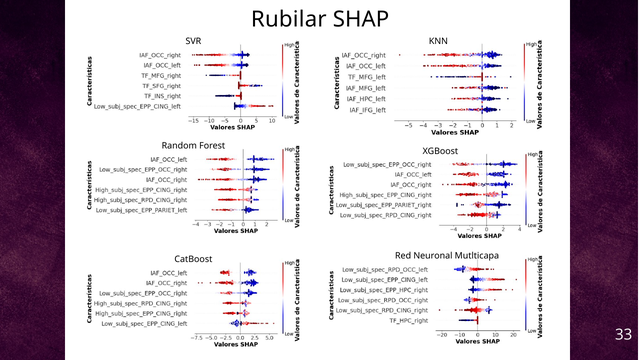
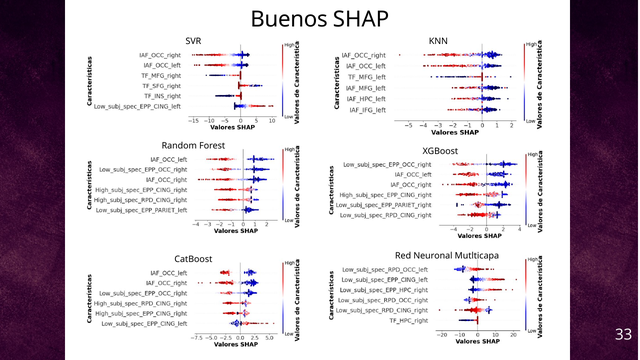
Rubilar: Rubilar -> Buenos
